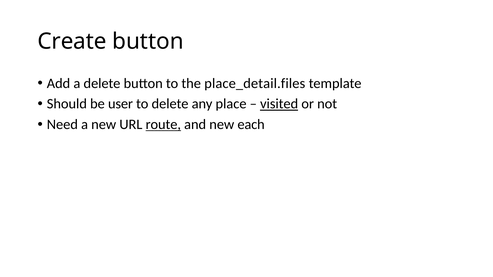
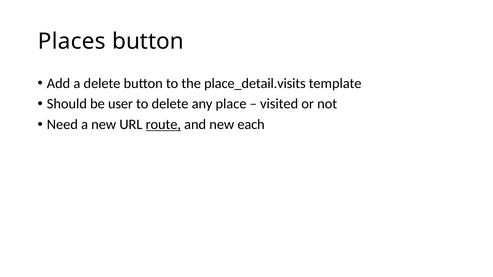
Create: Create -> Places
place_detail.files: place_detail.files -> place_detail.visits
visited underline: present -> none
